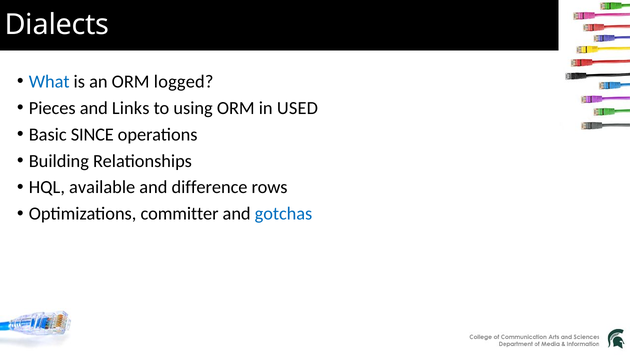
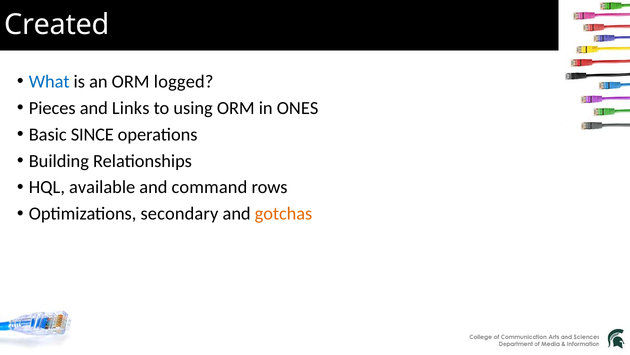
Dialects: Dialects -> Created
USED: USED -> ONES
difference: difference -> command
committer: committer -> secondary
gotchas colour: blue -> orange
